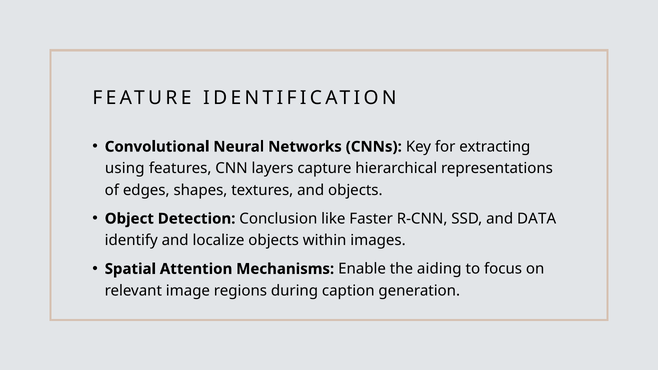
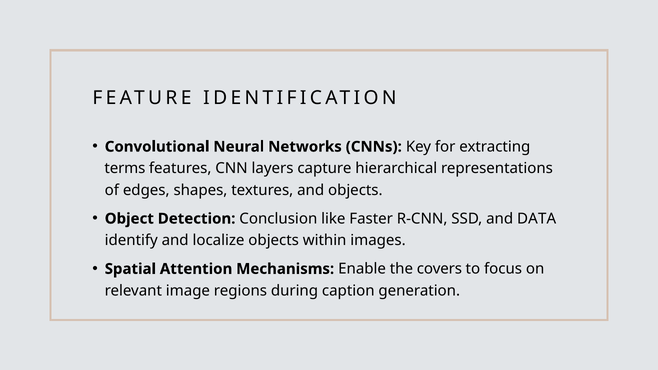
using: using -> terms
aiding: aiding -> covers
